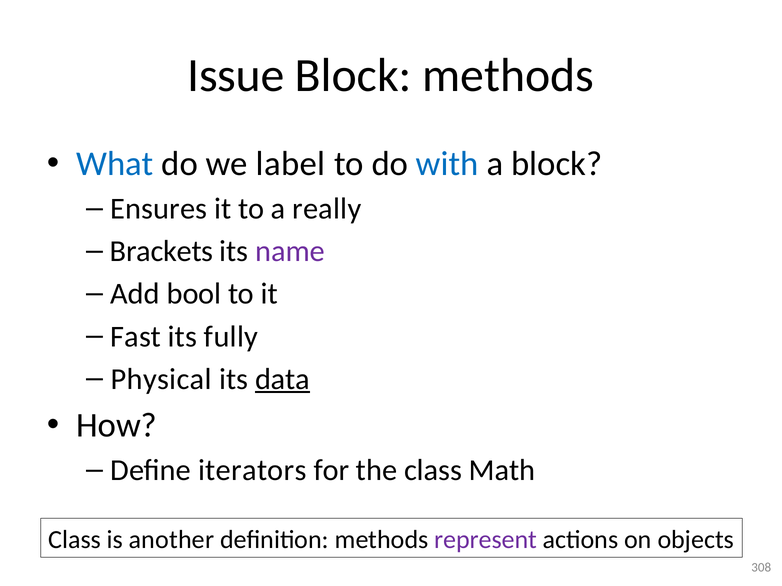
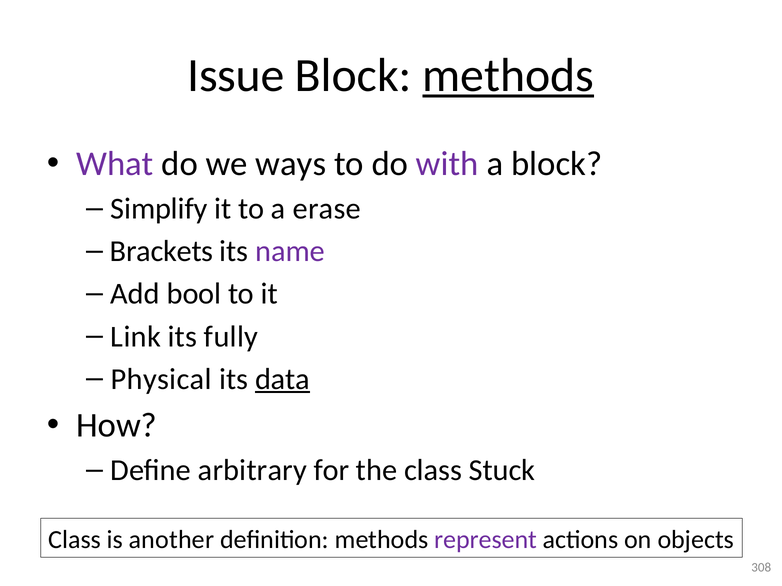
methods at (508, 76) underline: none -> present
What colour: blue -> purple
label: label -> ways
with colour: blue -> purple
Ensures: Ensures -> Simplify
really: really -> erase
Fast: Fast -> Link
iterators: iterators -> arbitrary
Math: Math -> Stuck
